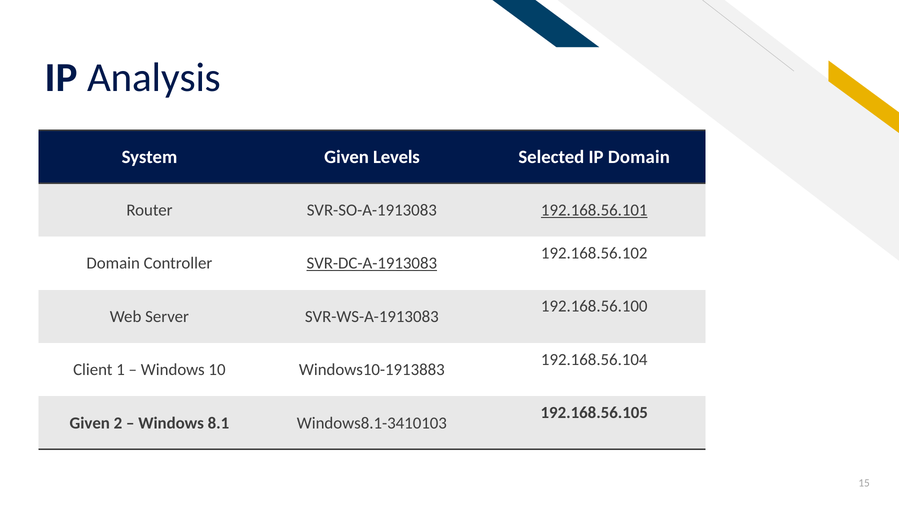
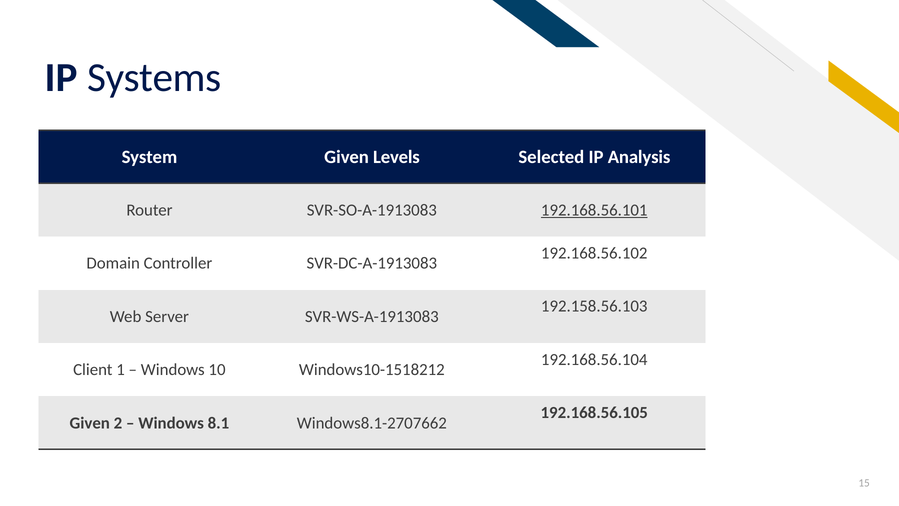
Analysis: Analysis -> Systems
IP Domain: Domain -> Analysis
SVR-DC-A-1913083 underline: present -> none
192.168.56.100: 192.168.56.100 -> 192.158.56.103
Windows10-1913883: Windows10-1913883 -> Windows10-1518212
Windows8.1-3410103: Windows8.1-3410103 -> Windows8.1-2707662
